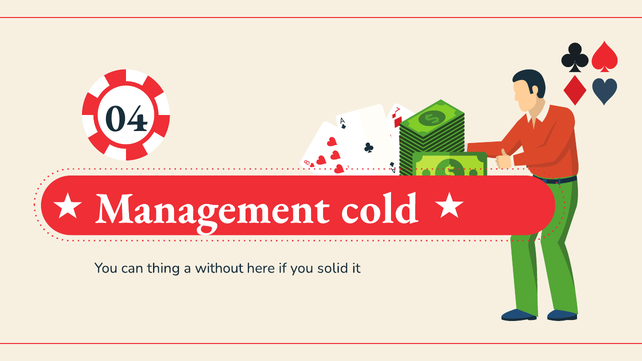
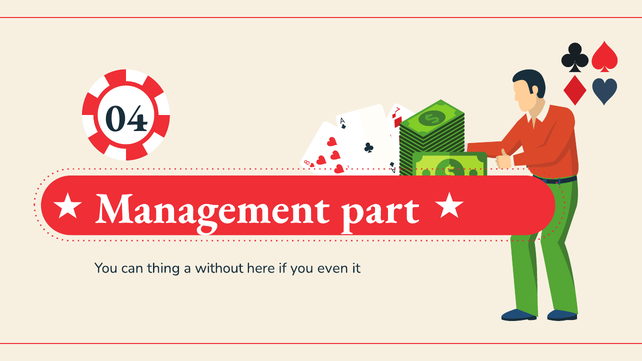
cold: cold -> part
solid: solid -> even
